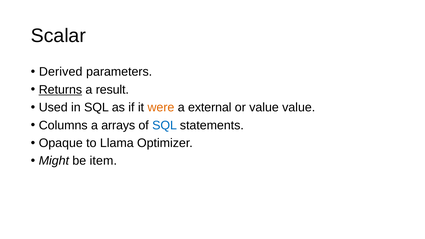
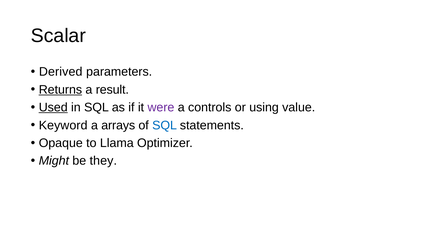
Used underline: none -> present
were colour: orange -> purple
external: external -> controls
or value: value -> using
Columns: Columns -> Keyword
item: item -> they
